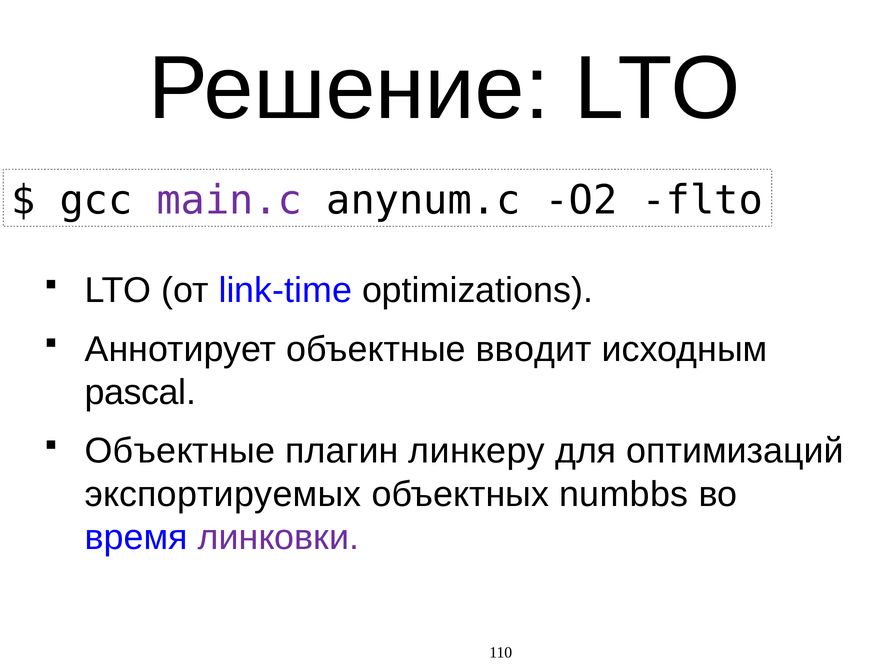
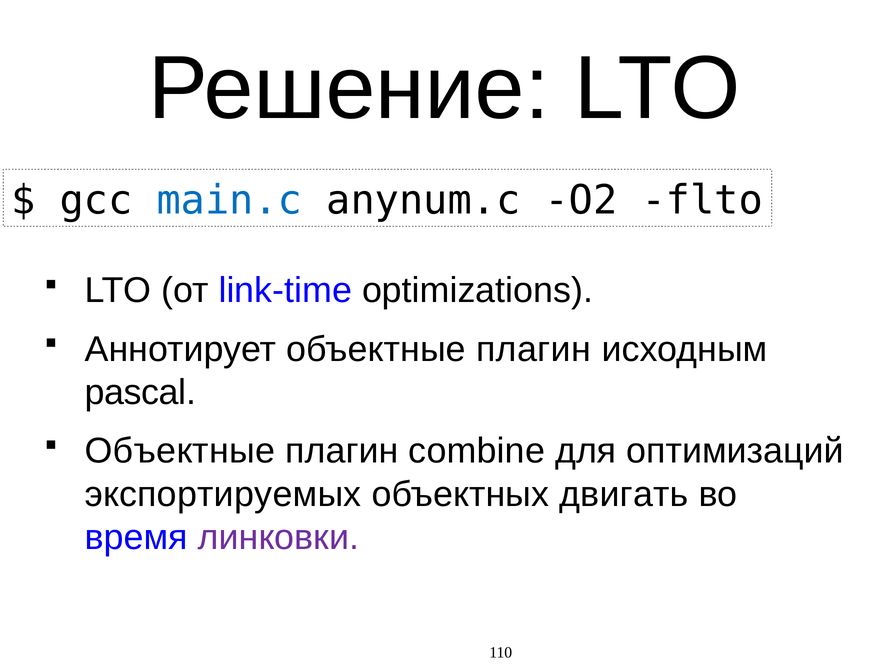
main.c colour: purple -> blue
Аннотирует объектные вводит: вводит -> плагин
линкеру: линкеру -> combine
numbbs: numbbs -> двигать
